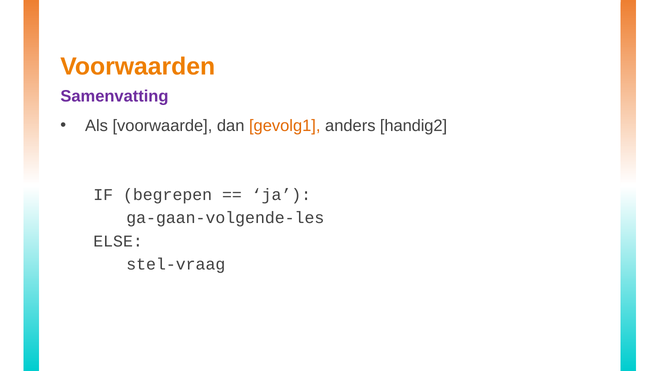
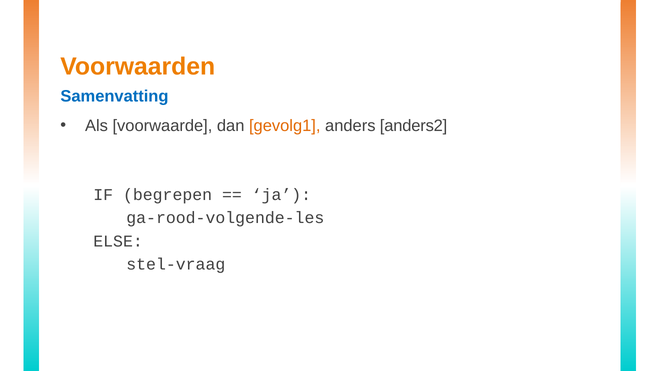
Samenvatting colour: purple -> blue
handig2: handig2 -> anders2
ga-gaan-volgende-les: ga-gaan-volgende-les -> ga-rood-volgende-les
